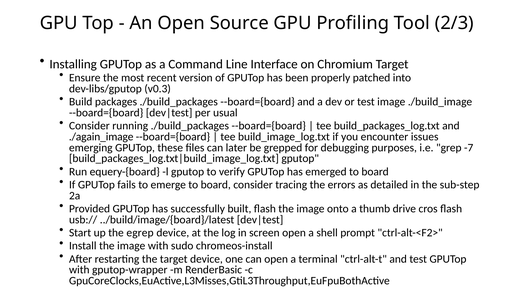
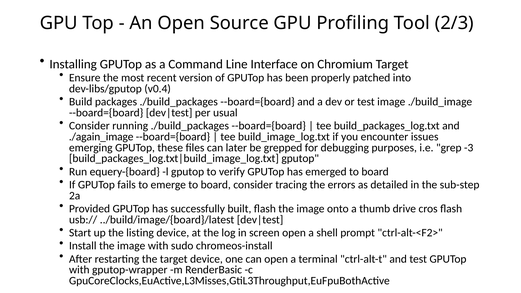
v0.3: v0.3 -> v0.4
-7: -7 -> -3
egrep: egrep -> listing
